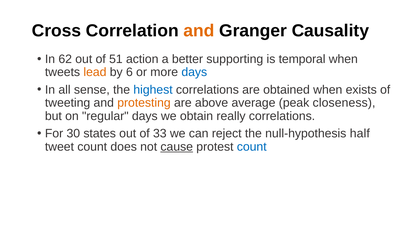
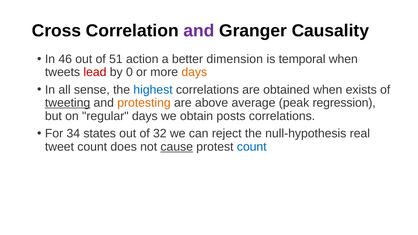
and at (199, 31) colour: orange -> purple
62: 62 -> 46
supporting: supporting -> dimension
lead colour: orange -> red
6: 6 -> 0
days at (194, 72) colour: blue -> orange
tweeting underline: none -> present
closeness: closeness -> regression
really: really -> posts
30: 30 -> 34
33: 33 -> 32
half: half -> real
